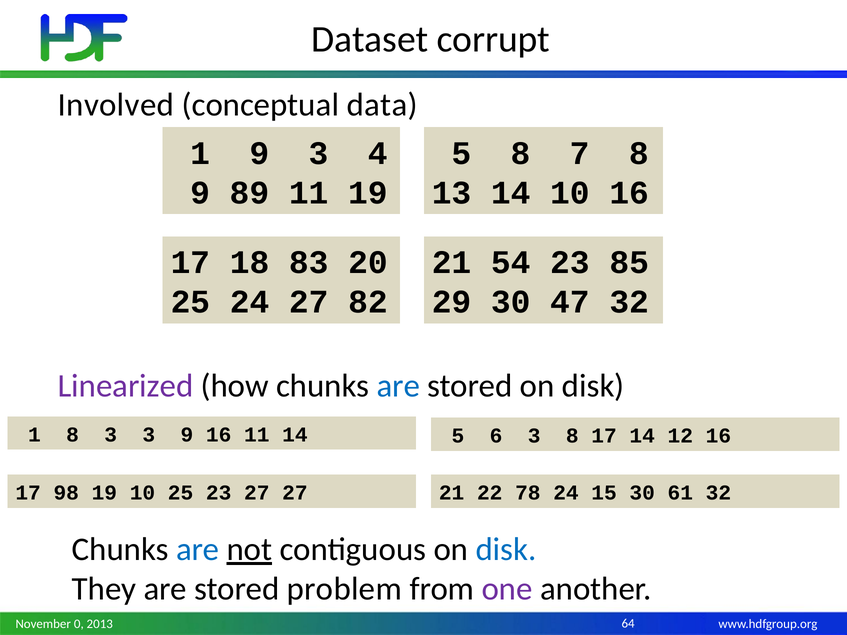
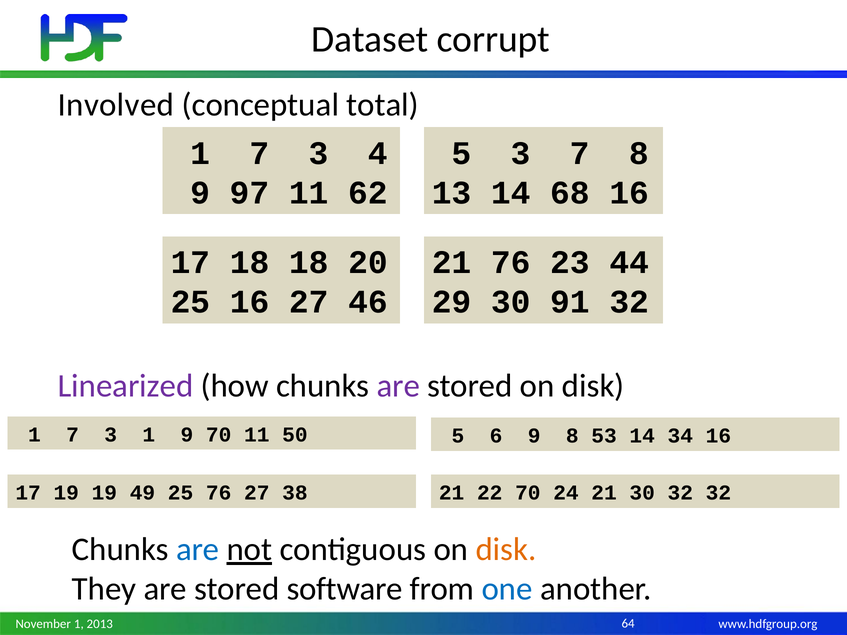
data: data -> total
9 at (259, 153): 9 -> 7
5 8: 8 -> 3
89: 89 -> 97
11 19: 19 -> 62
14 10: 10 -> 68
18 83: 83 -> 18
21 54: 54 -> 76
85: 85 -> 44
25 24: 24 -> 16
82: 82 -> 46
47: 47 -> 91
are at (398, 386) colour: blue -> purple
8 at (73, 435): 8 -> 7
3 3: 3 -> 1
9 16: 16 -> 70
11 14: 14 -> 50
6 3: 3 -> 9
8 17: 17 -> 53
12: 12 -> 34
17 98: 98 -> 19
19 10: 10 -> 49
25 23: 23 -> 76
27 27: 27 -> 38
22 78: 78 -> 70
24 15: 15 -> 21
30 61: 61 -> 32
disk at (506, 549) colour: blue -> orange
problem: problem -> software
one colour: purple -> blue
November 0: 0 -> 1
